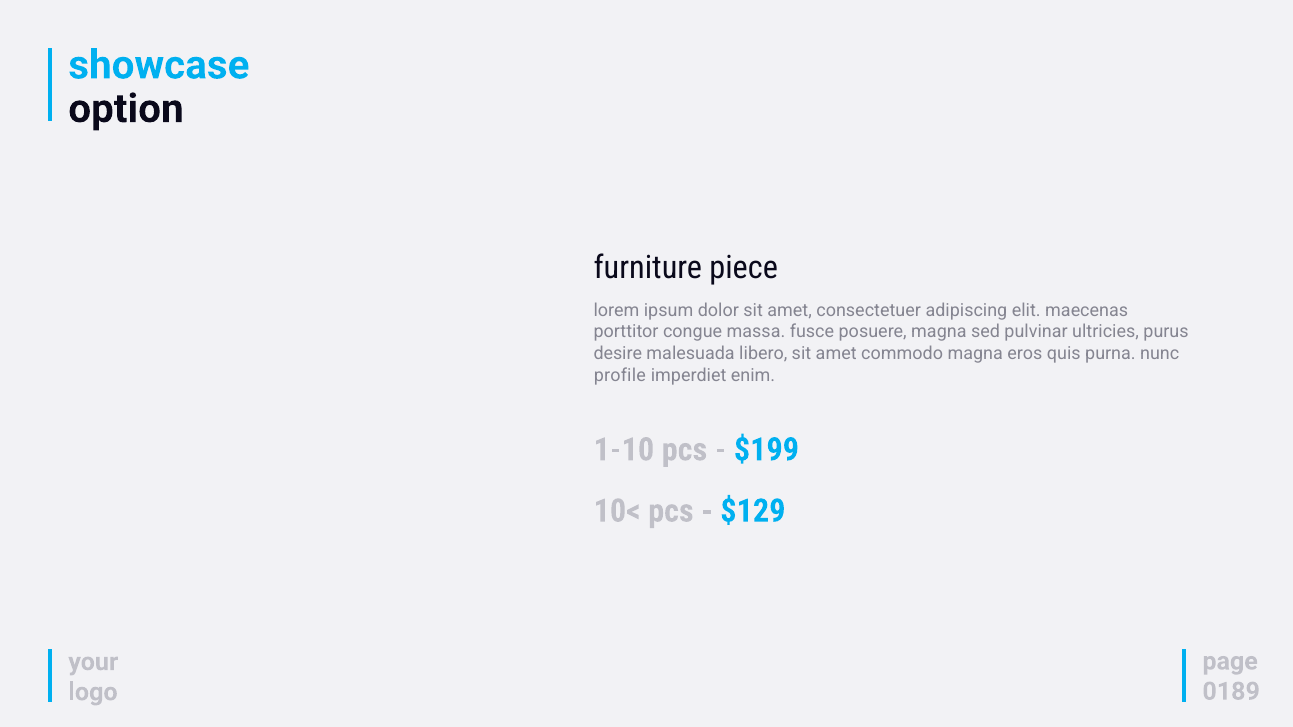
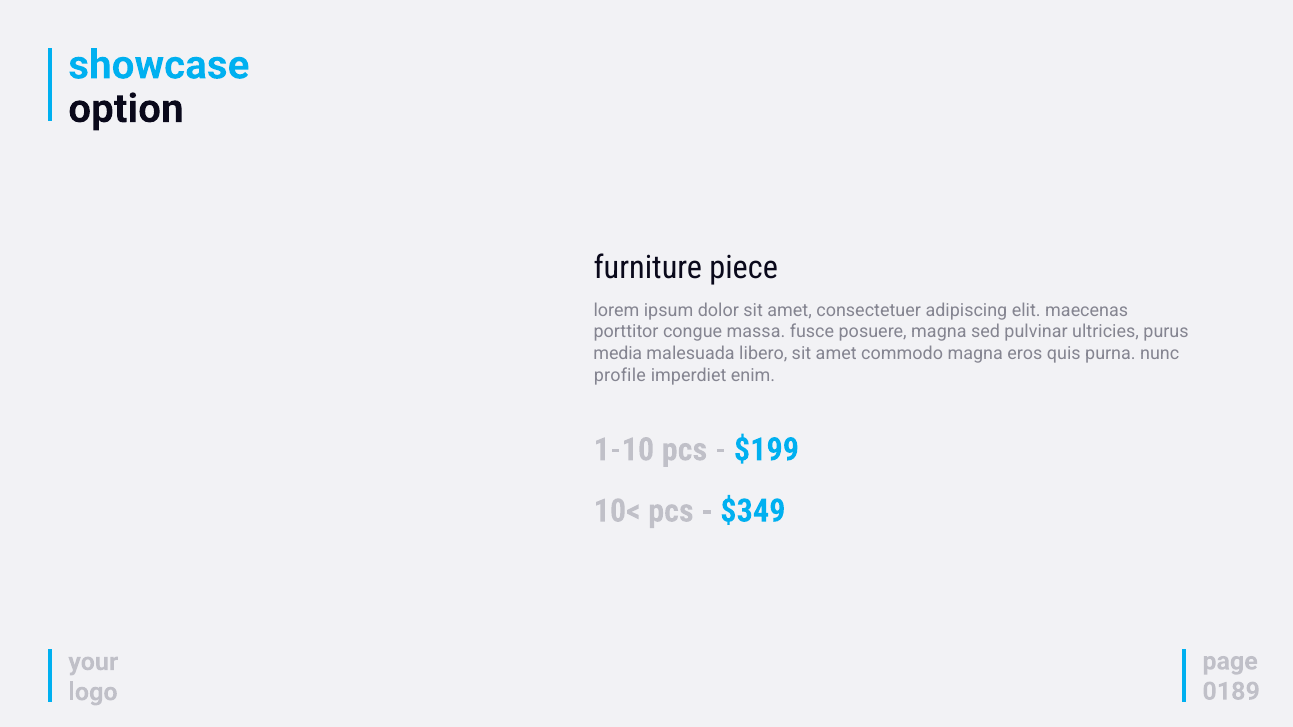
desire: desire -> media
$129: $129 -> $349
